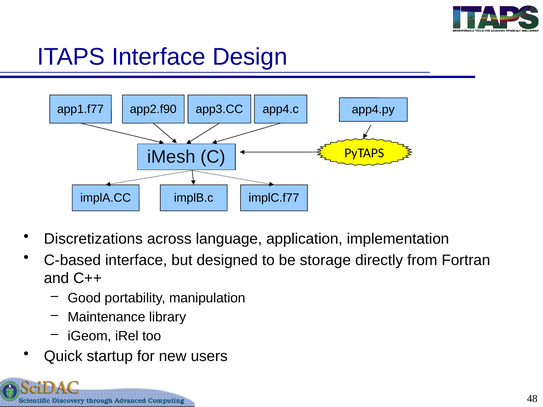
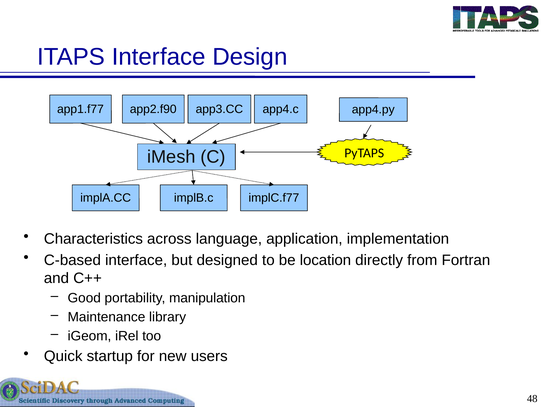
Discretizations: Discretizations -> Characteristics
storage: storage -> location
